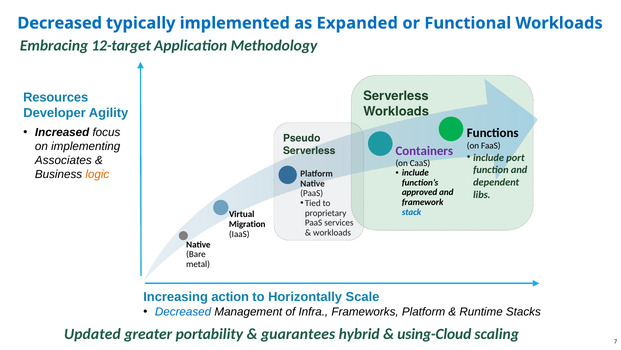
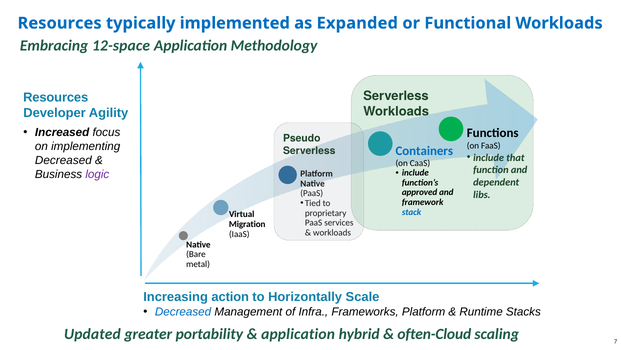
Decreased at (60, 23): Decreased -> Resources
12-target: 12-target -> 12-space
Containers colour: purple -> blue
port: port -> that
Associates at (63, 160): Associates -> Decreased
logic colour: orange -> purple
guarantees at (298, 333): guarantees -> application
using-Cloud: using-Cloud -> often-Cloud
